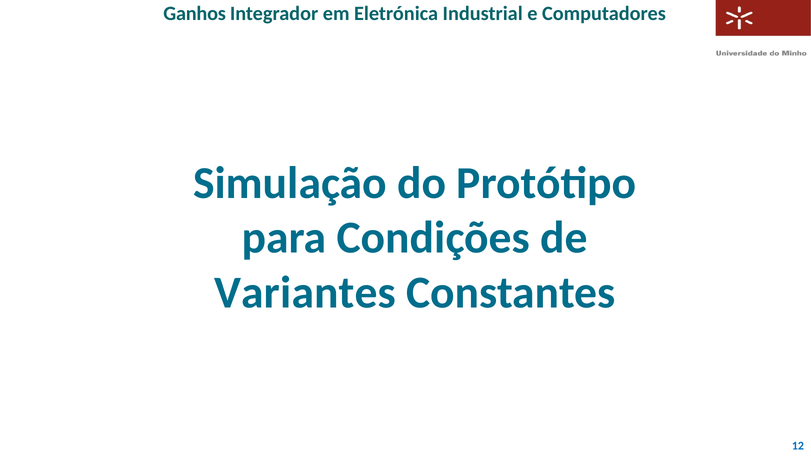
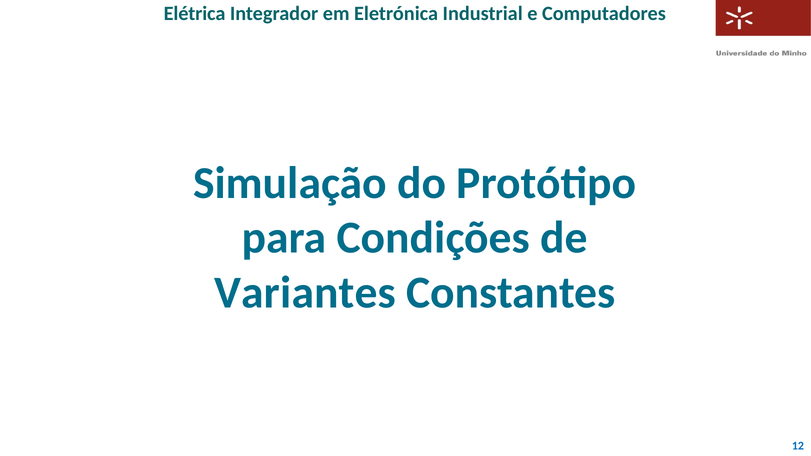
Ganhos: Ganhos -> Elétrica
